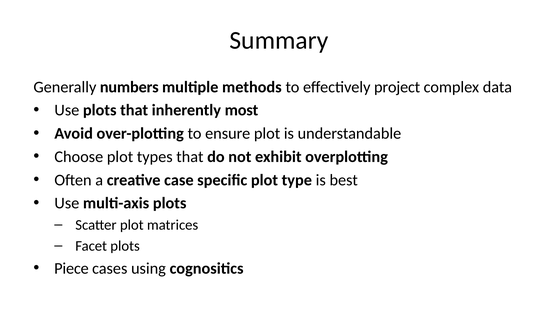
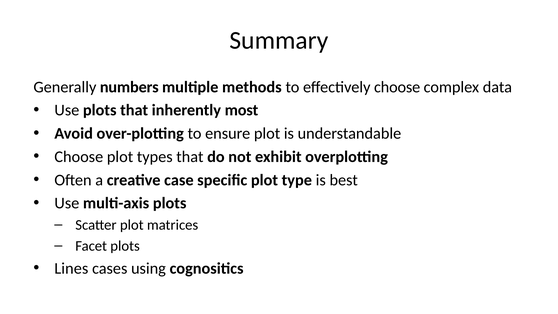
effectively project: project -> choose
Piece: Piece -> Lines
